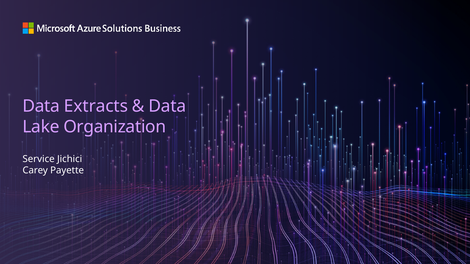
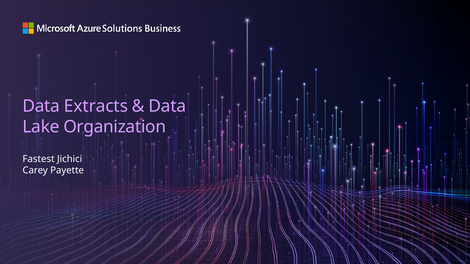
Service: Service -> Fastest
